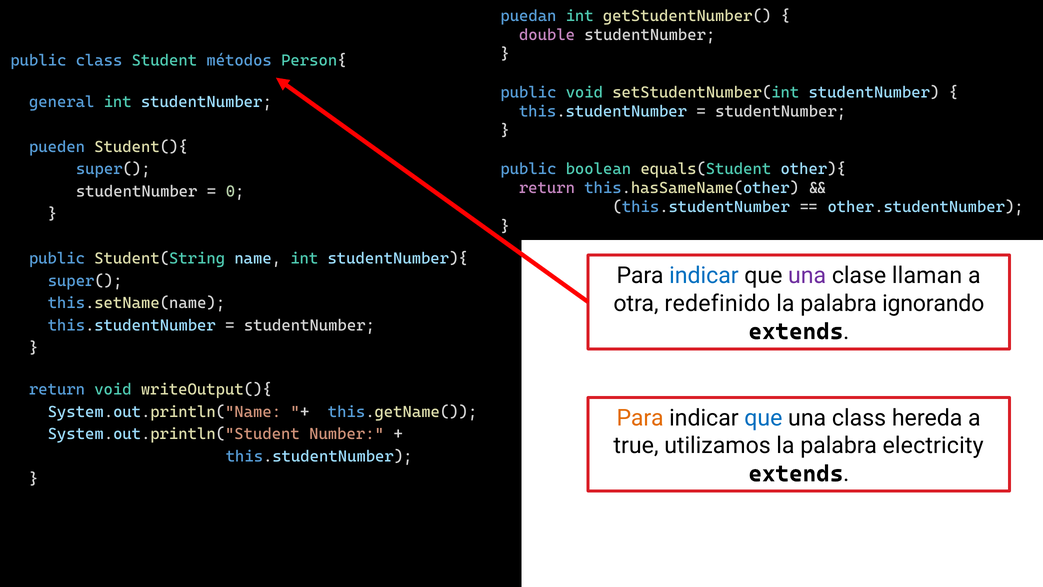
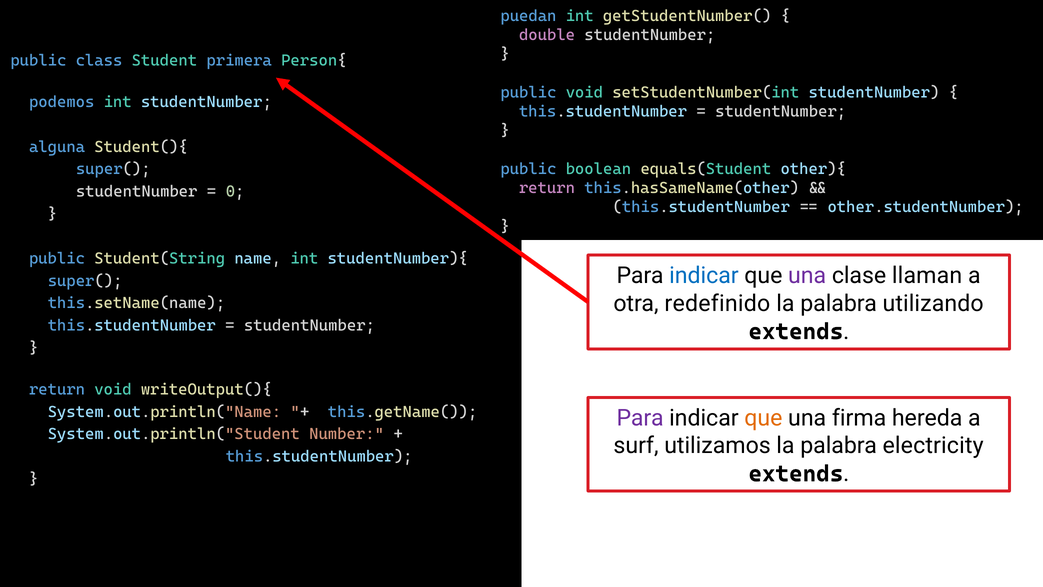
métodos: métodos -> primera
general: general -> podemos
pueden: pueden -> alguna
ignorando: ignorando -> utilizando
Para at (640, 418) colour: orange -> purple
que at (763, 418) colour: blue -> orange
una class: class -> firma
true: true -> surf
